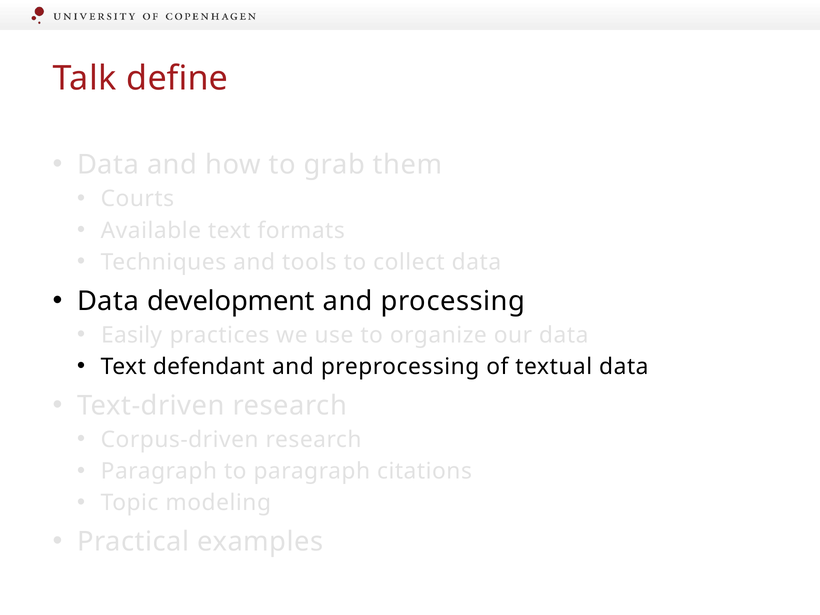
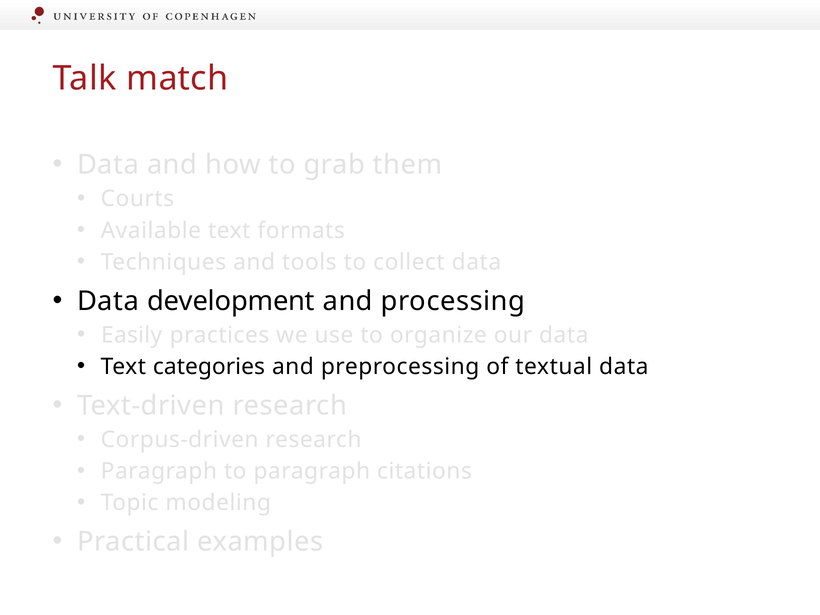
define: define -> match
defendant: defendant -> categories
